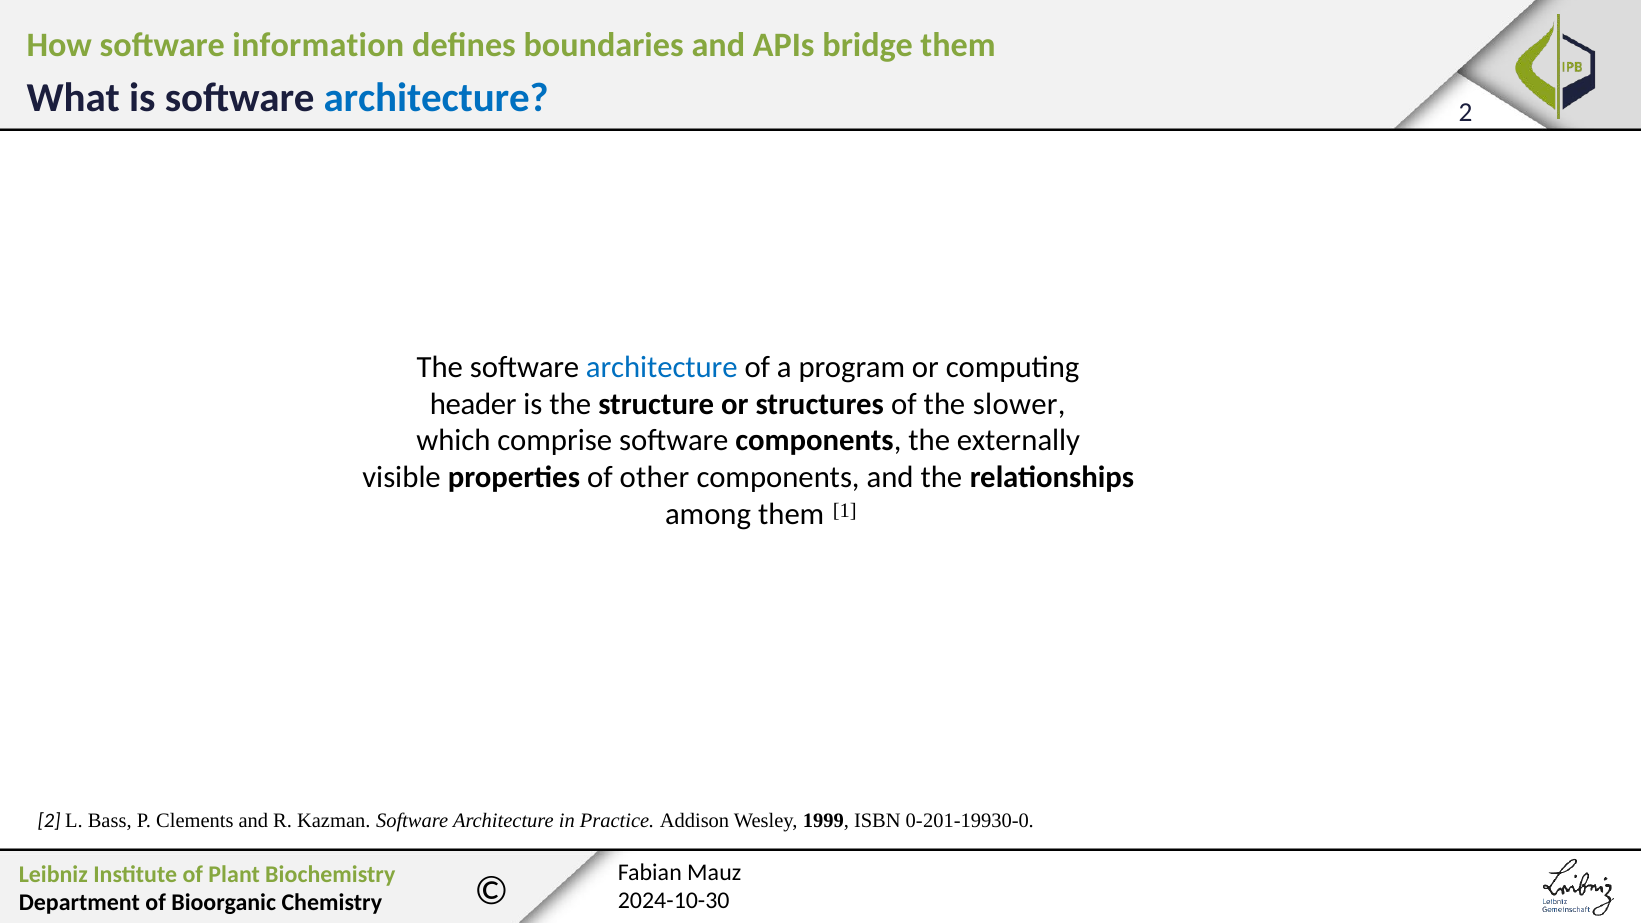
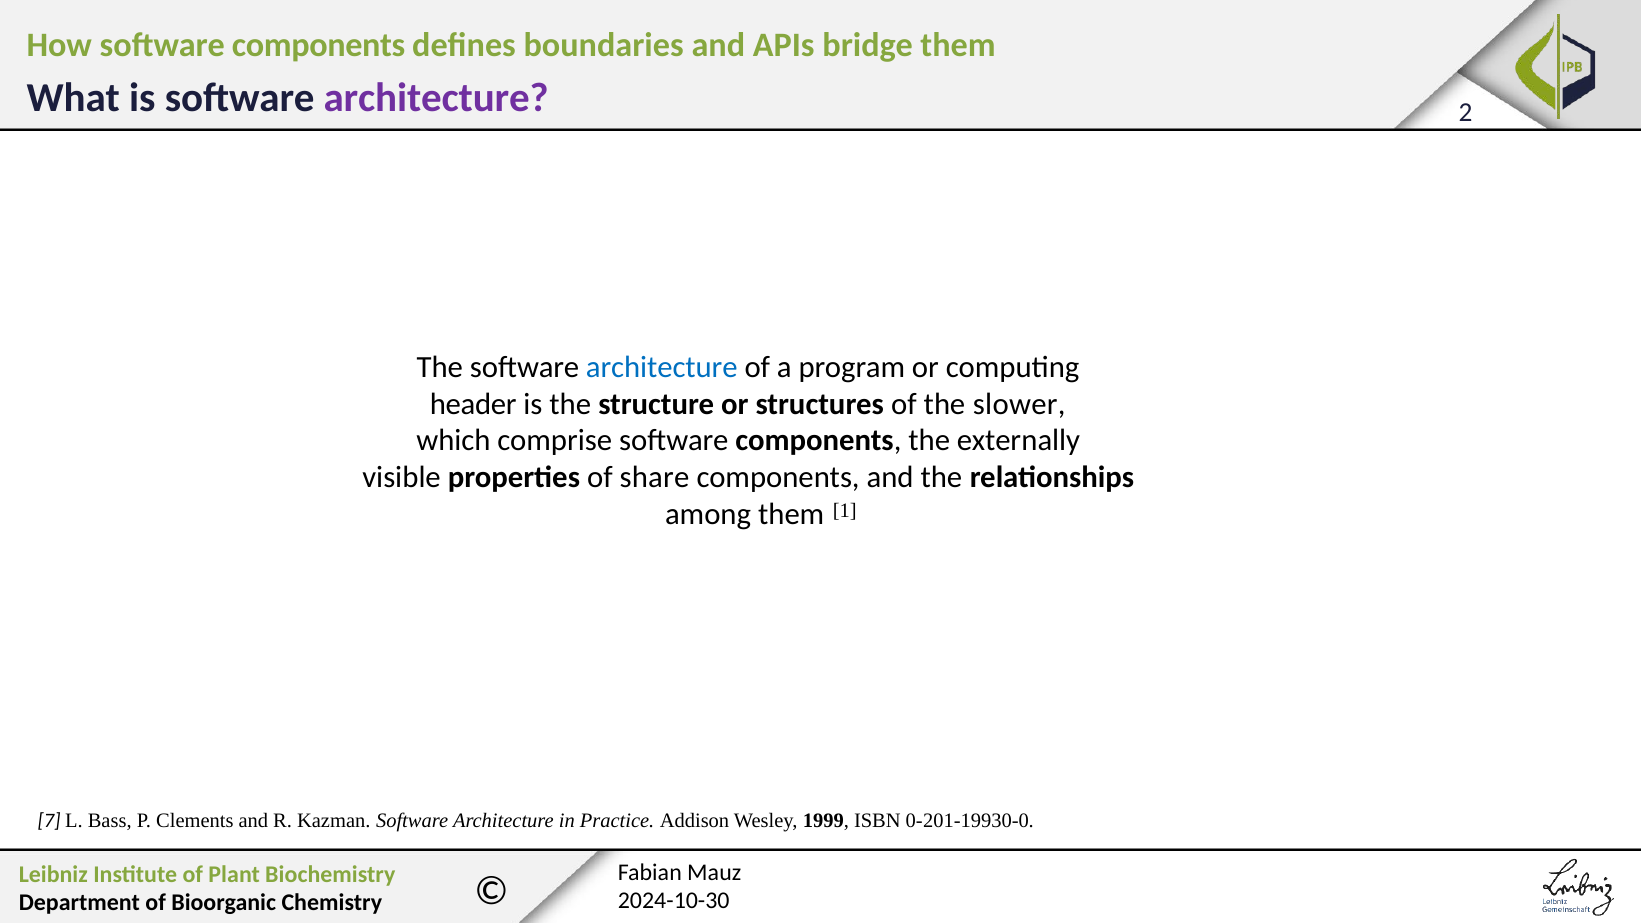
How software information: information -> components
architecture at (436, 98) colour: blue -> purple
other: other -> share
2 at (49, 820): 2 -> 7
